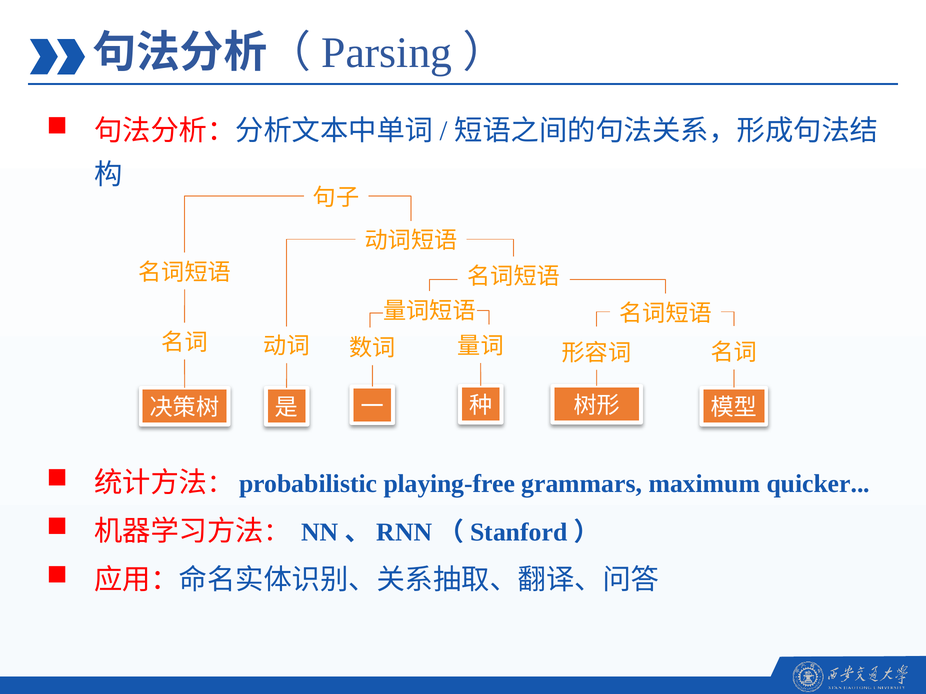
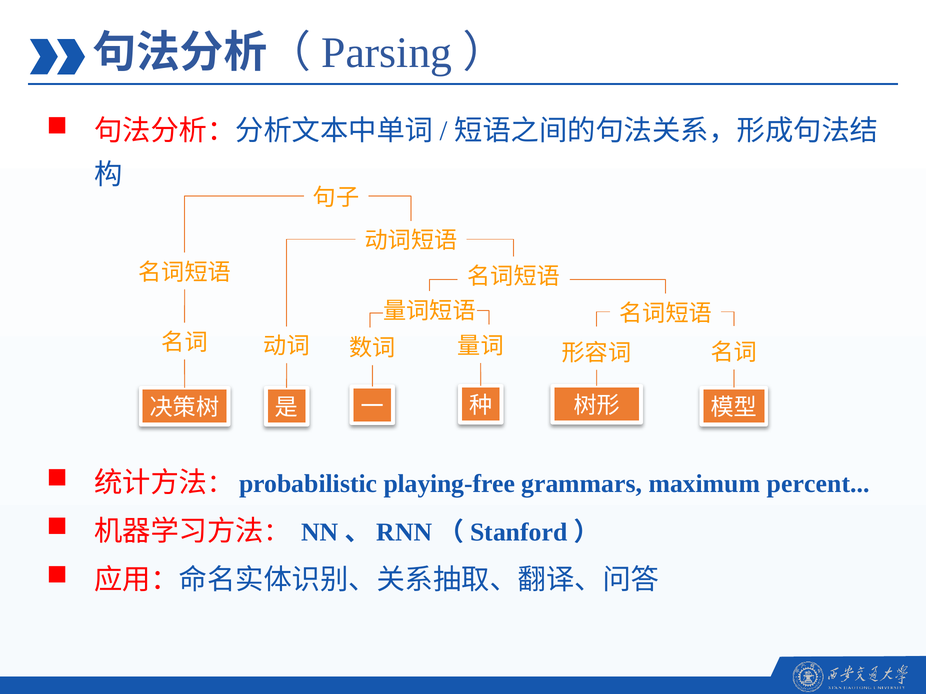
quicker: quicker -> percent
